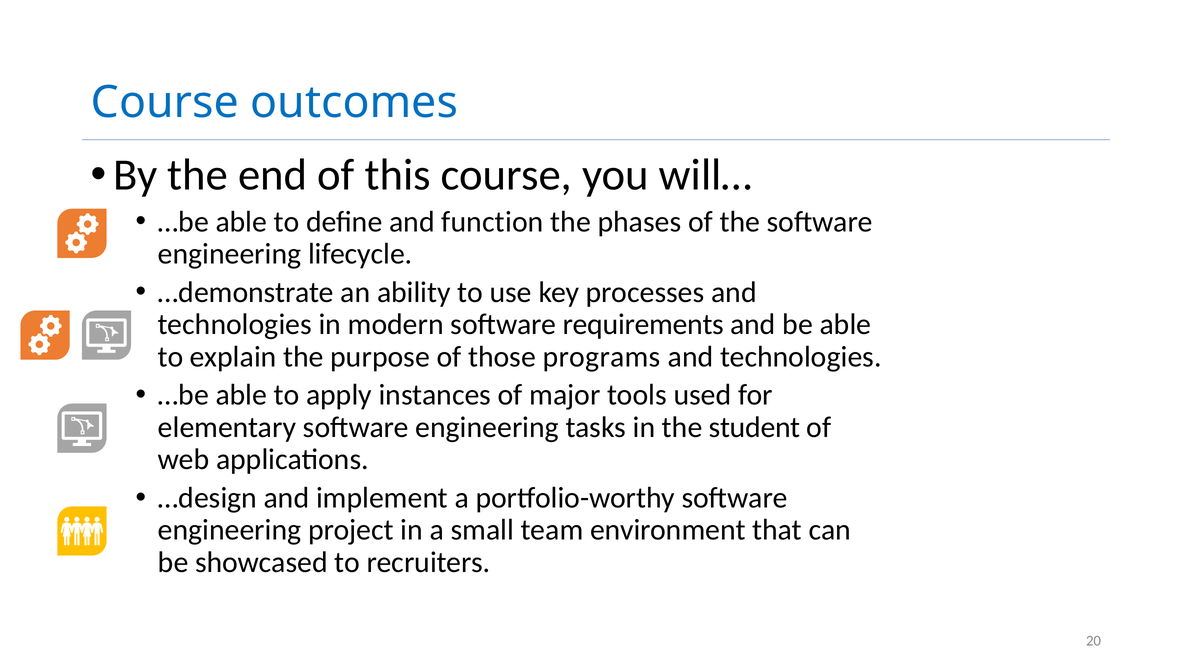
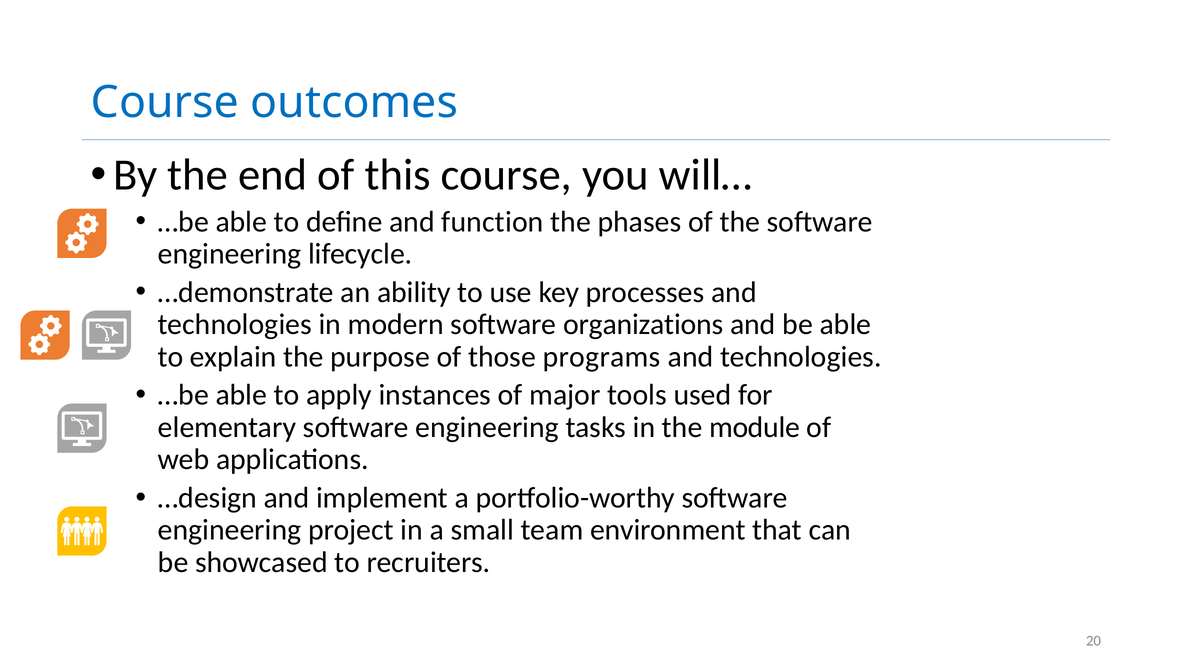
requirements: requirements -> organizations
student: student -> module
